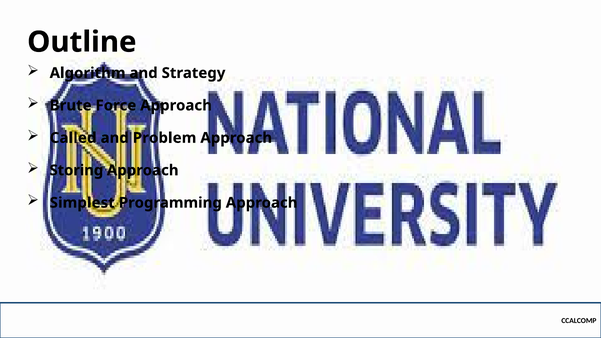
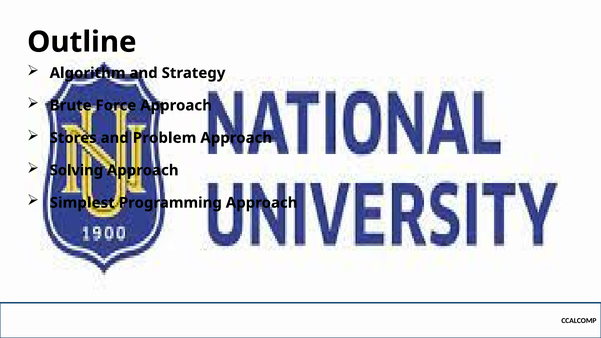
Called: Called -> Stores
Storing: Storing -> Solving
